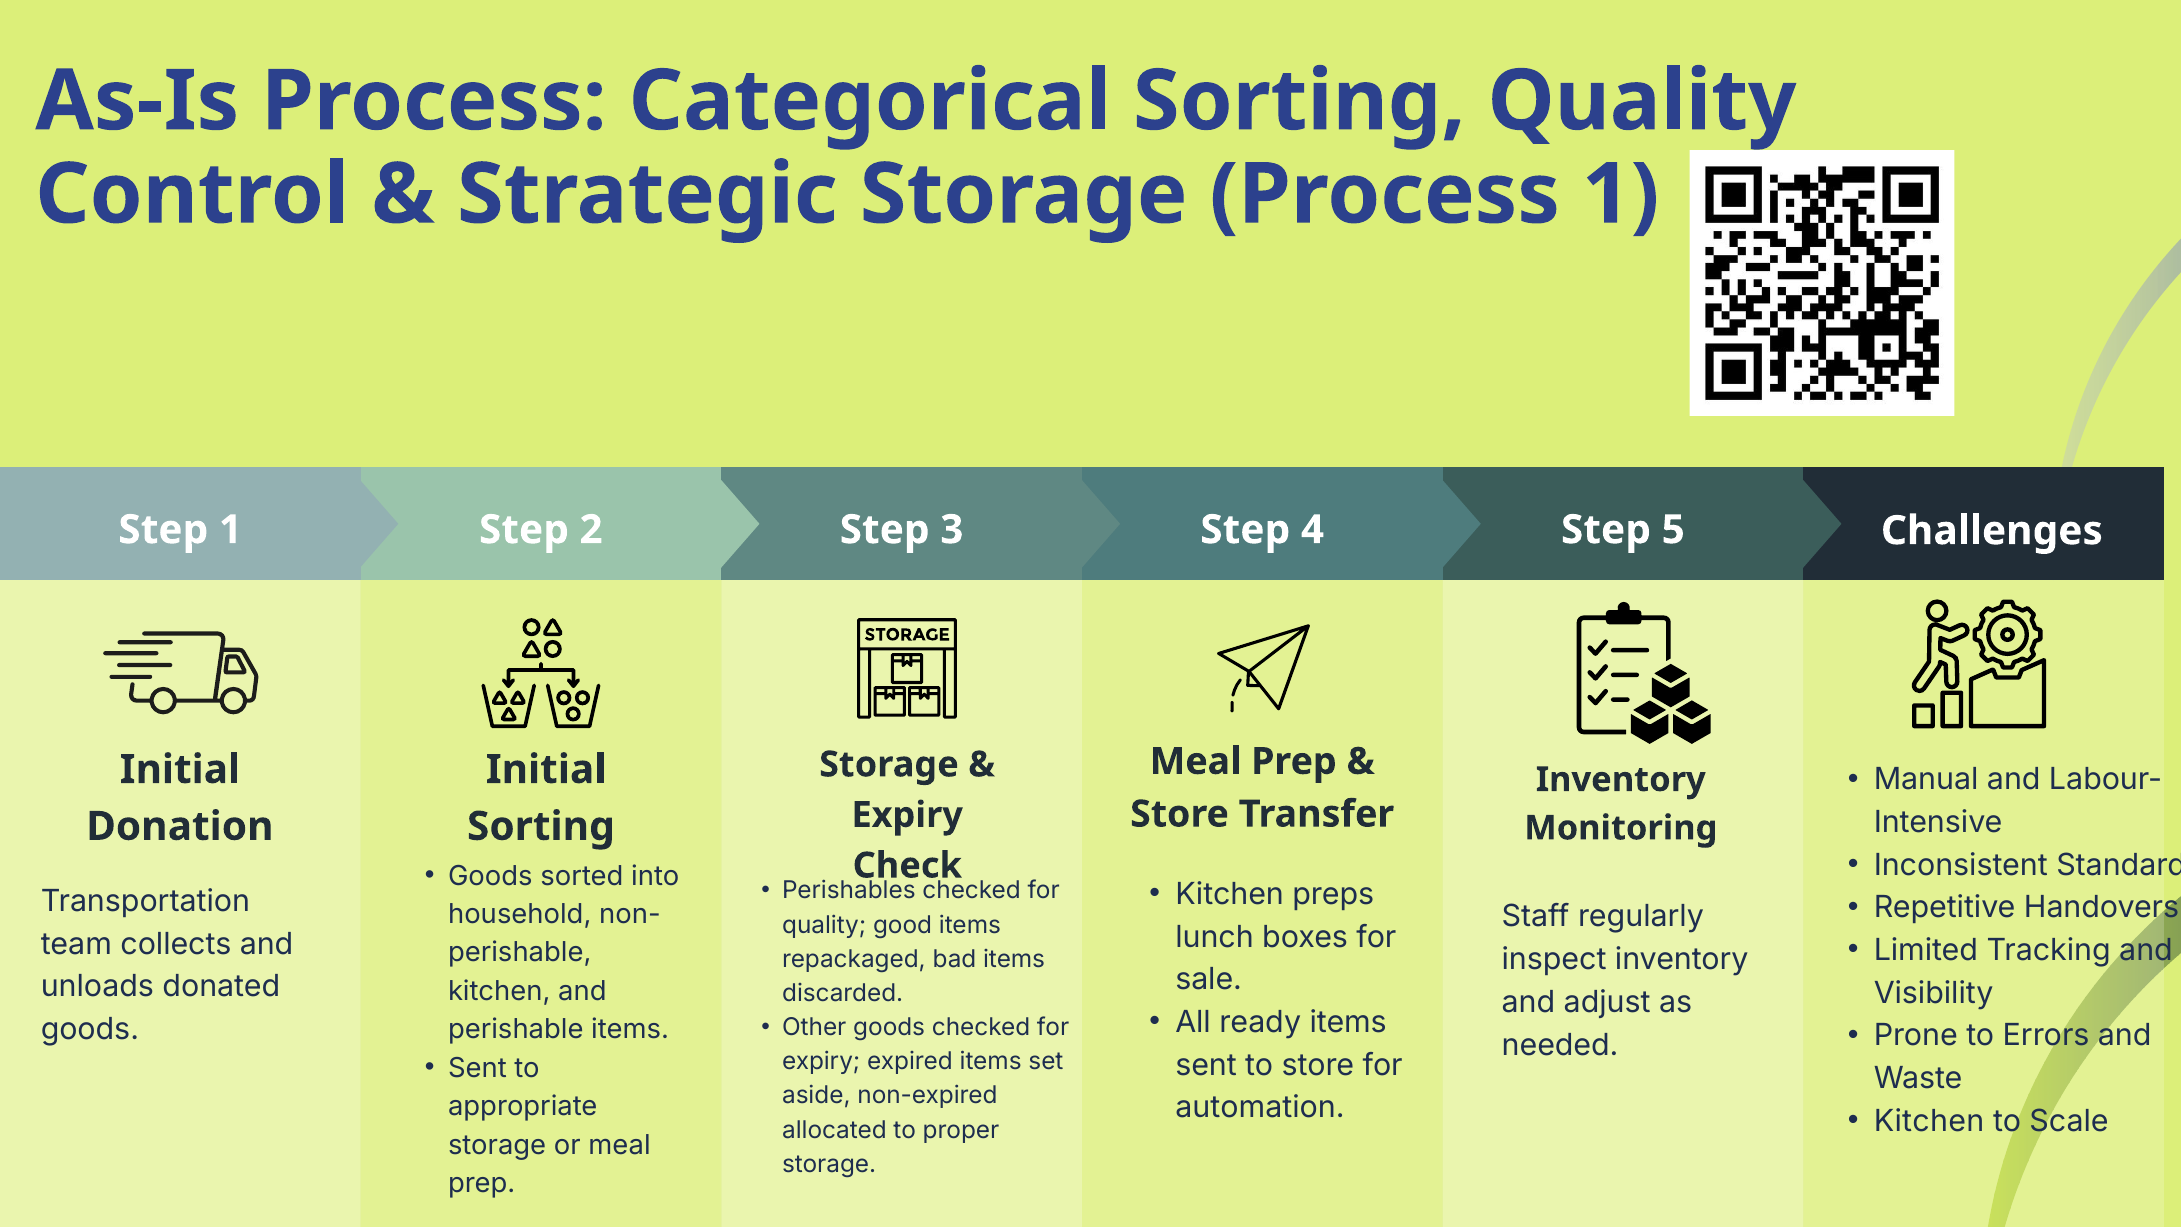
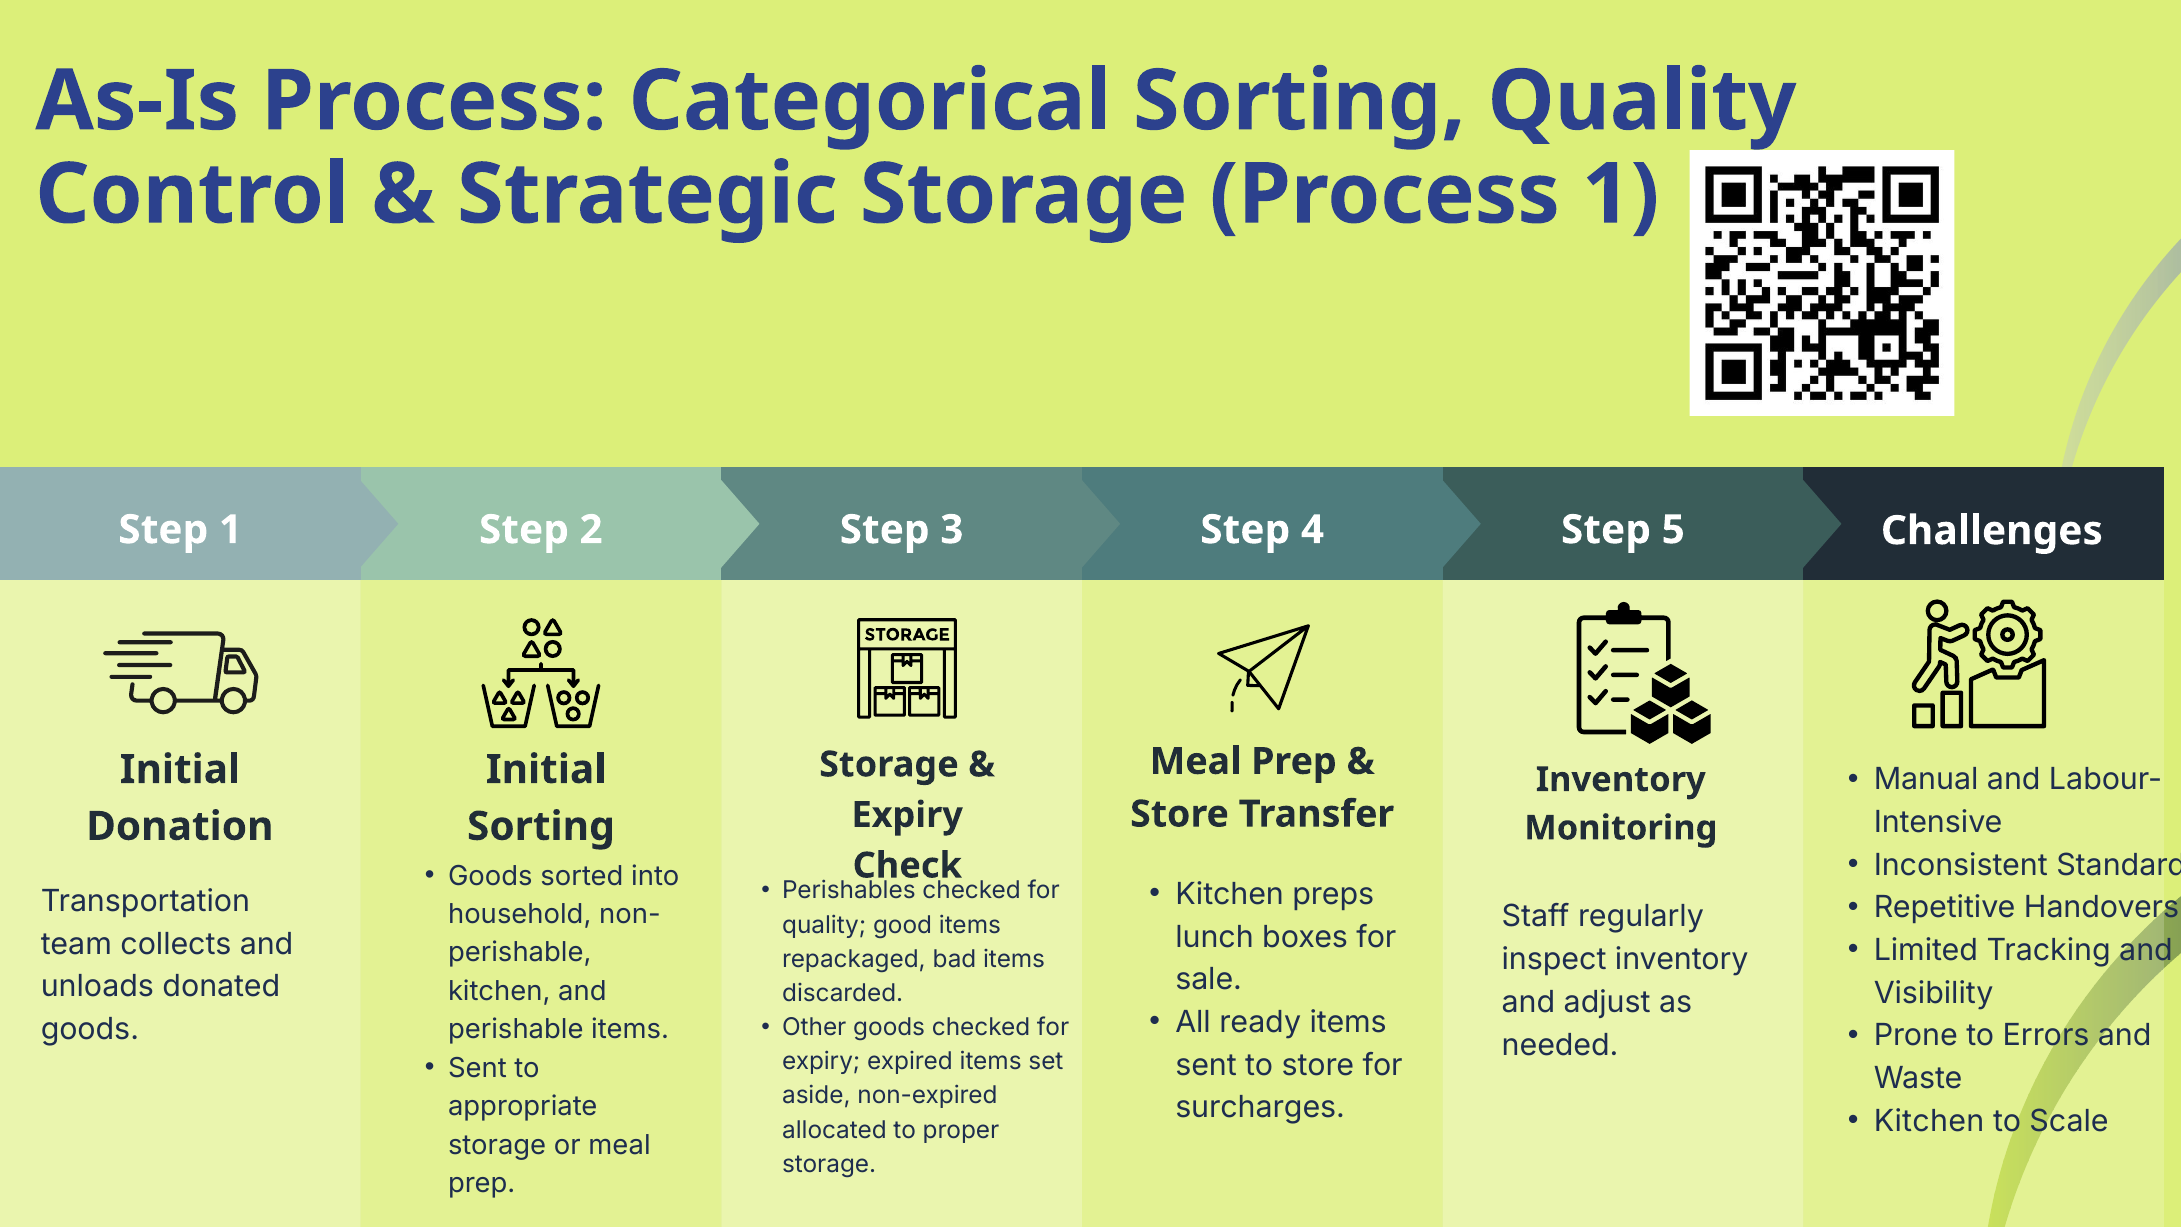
automation: automation -> surcharges
